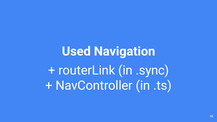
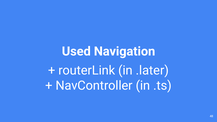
.sync: .sync -> .later
